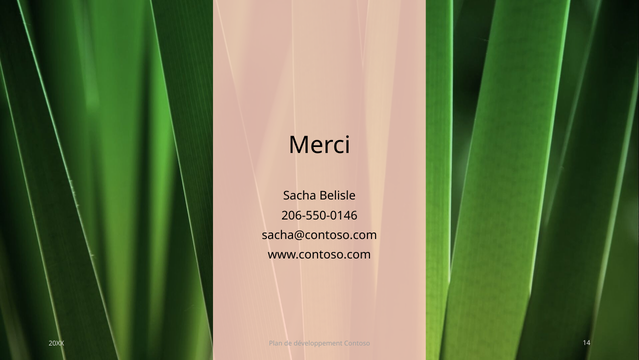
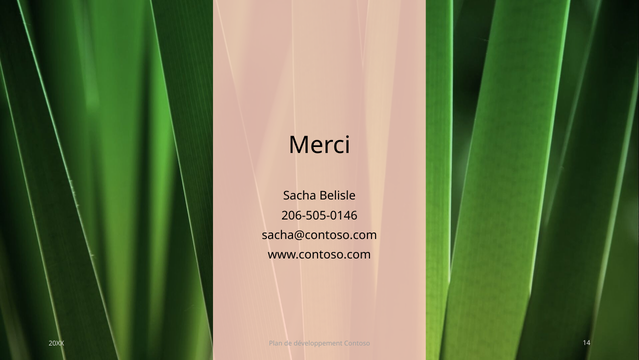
206-550-0146: 206-550-0146 -> 206-505-0146
